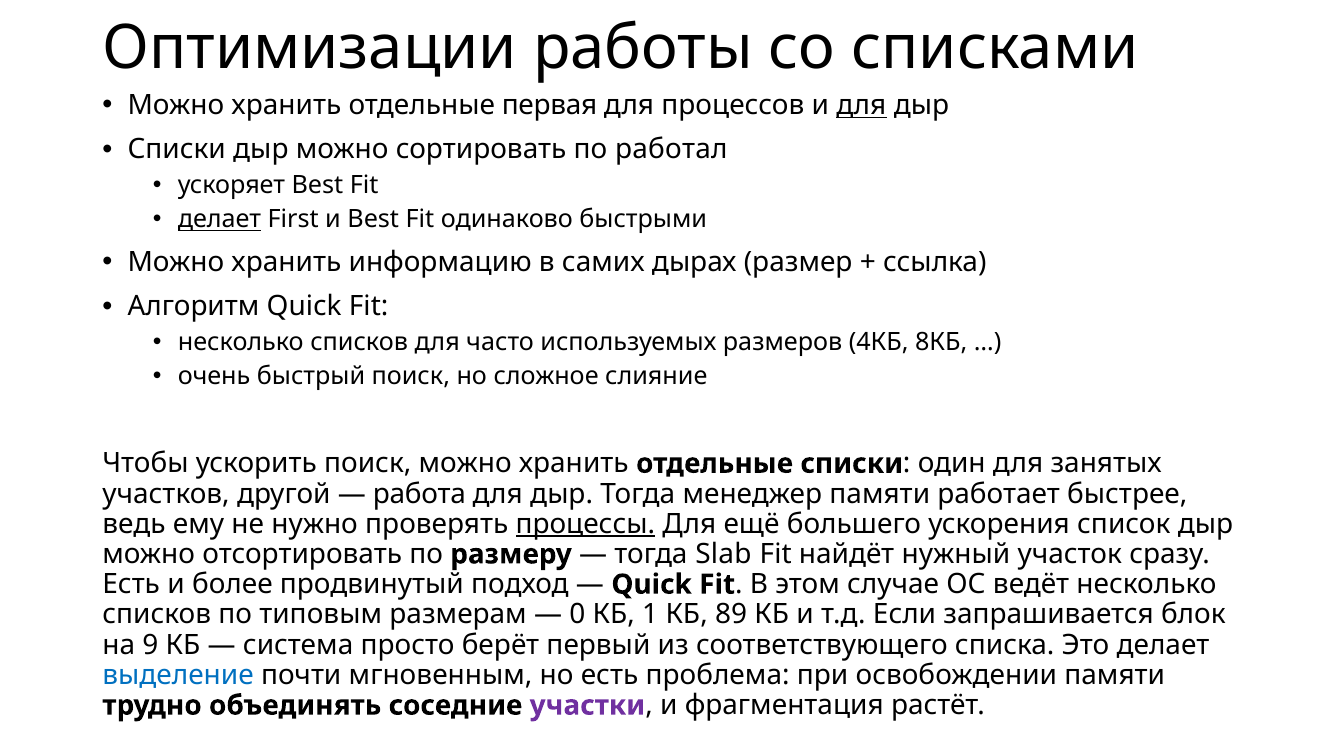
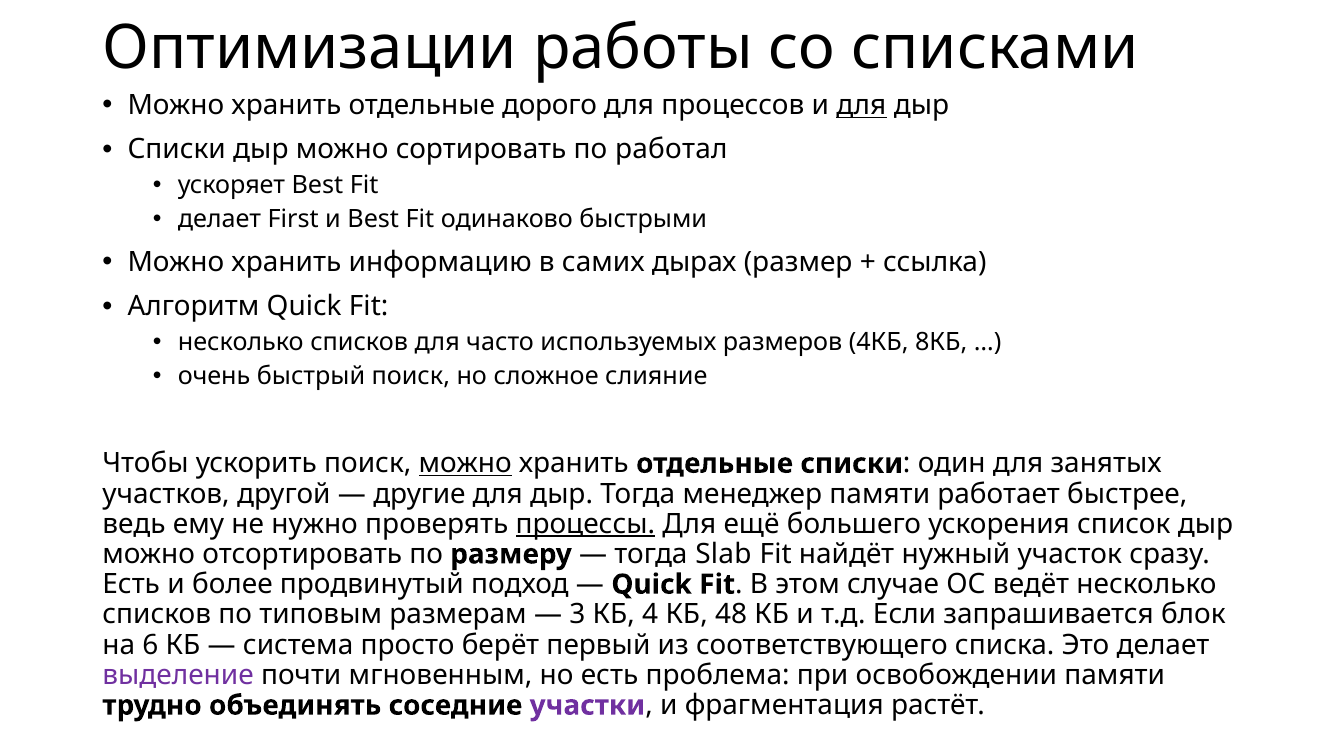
первая: первая -> дорого
делает at (220, 219) underline: present -> none
можно at (465, 463) underline: none -> present
работа: работа -> другие
0: 0 -> 3
1: 1 -> 4
89: 89 -> 48
9: 9 -> 6
выделение colour: blue -> purple
